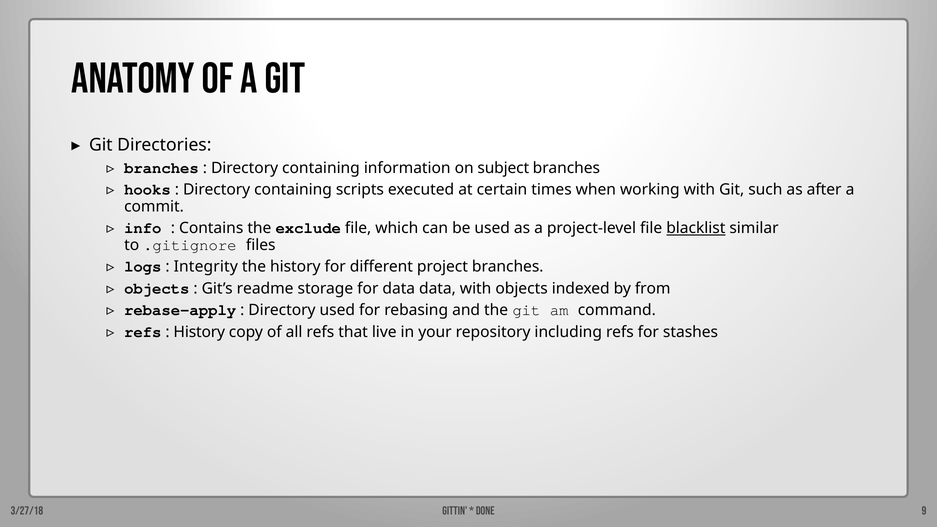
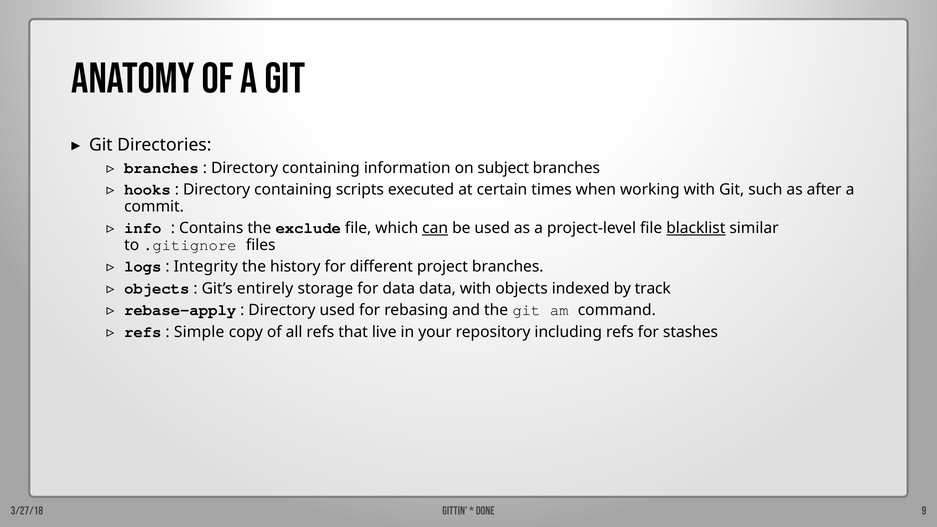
can underline: none -> present
readme: readme -> entirely
from: from -> track
History at (199, 332): History -> Simple
